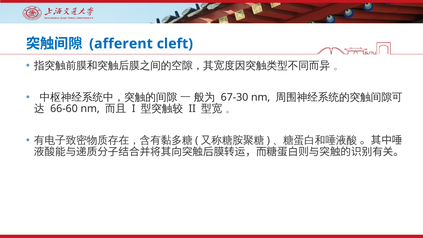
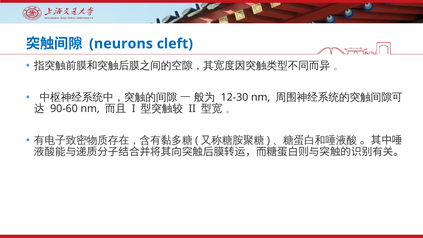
afferent: afferent -> neurons
67-30: 67-30 -> 12-30
66-60: 66-60 -> 90-60
